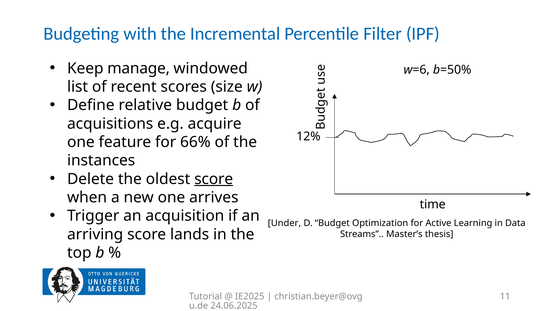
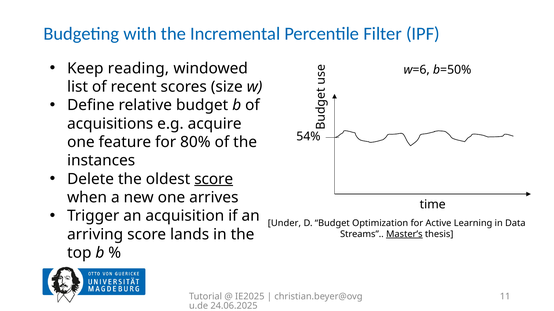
manage: manage -> reading
12%: 12% -> 54%
66%: 66% -> 80%
Master’s underline: none -> present
